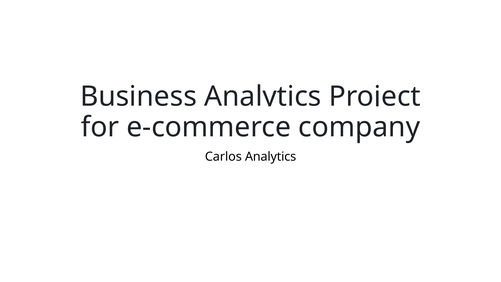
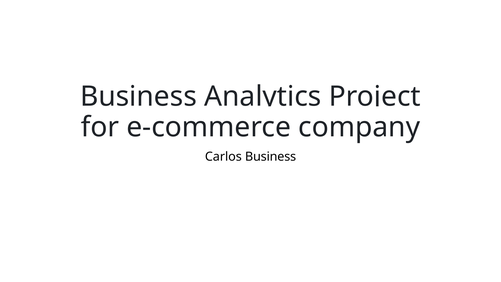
Carlos Analytics: Analytics -> Business
